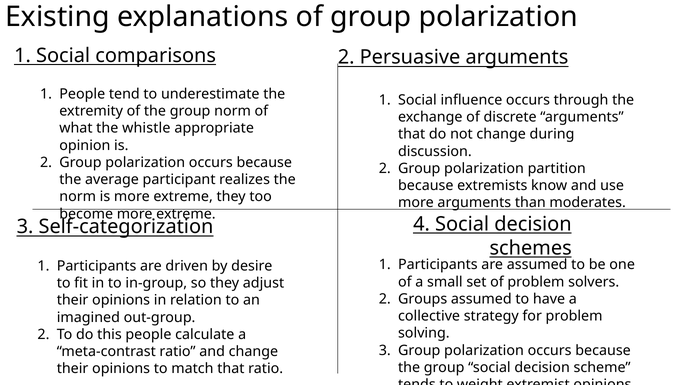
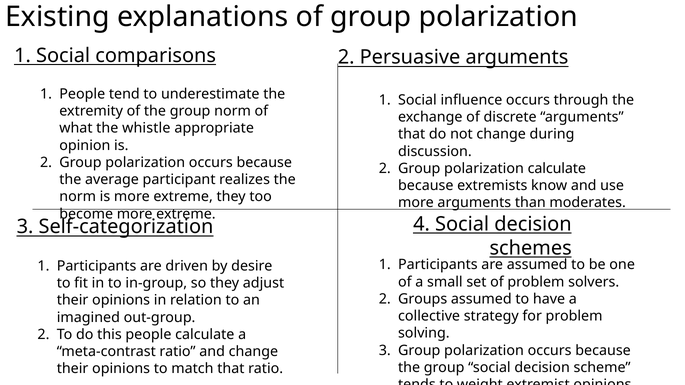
polarization partition: partition -> calculate
